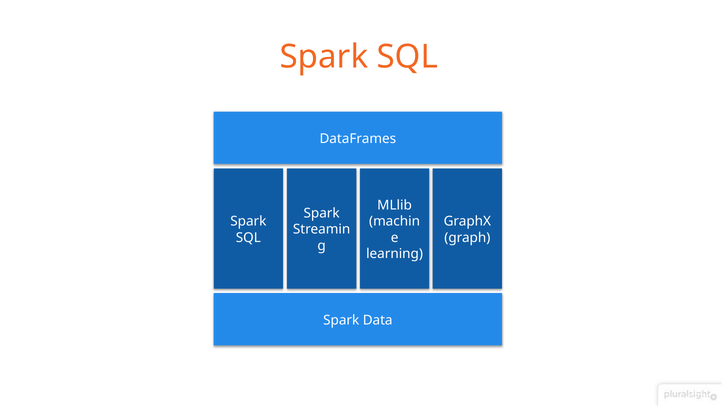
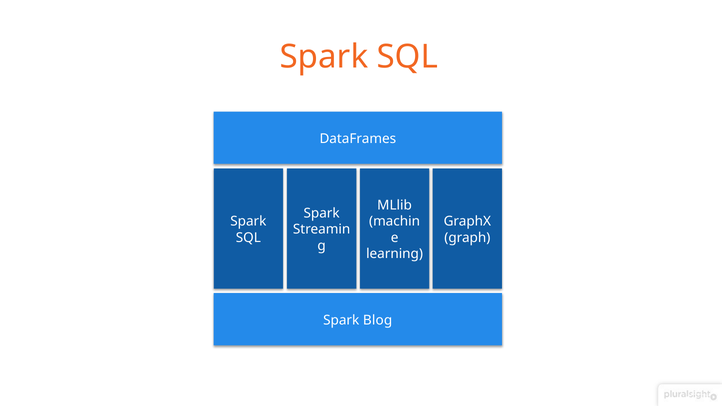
Data: Data -> Blog
